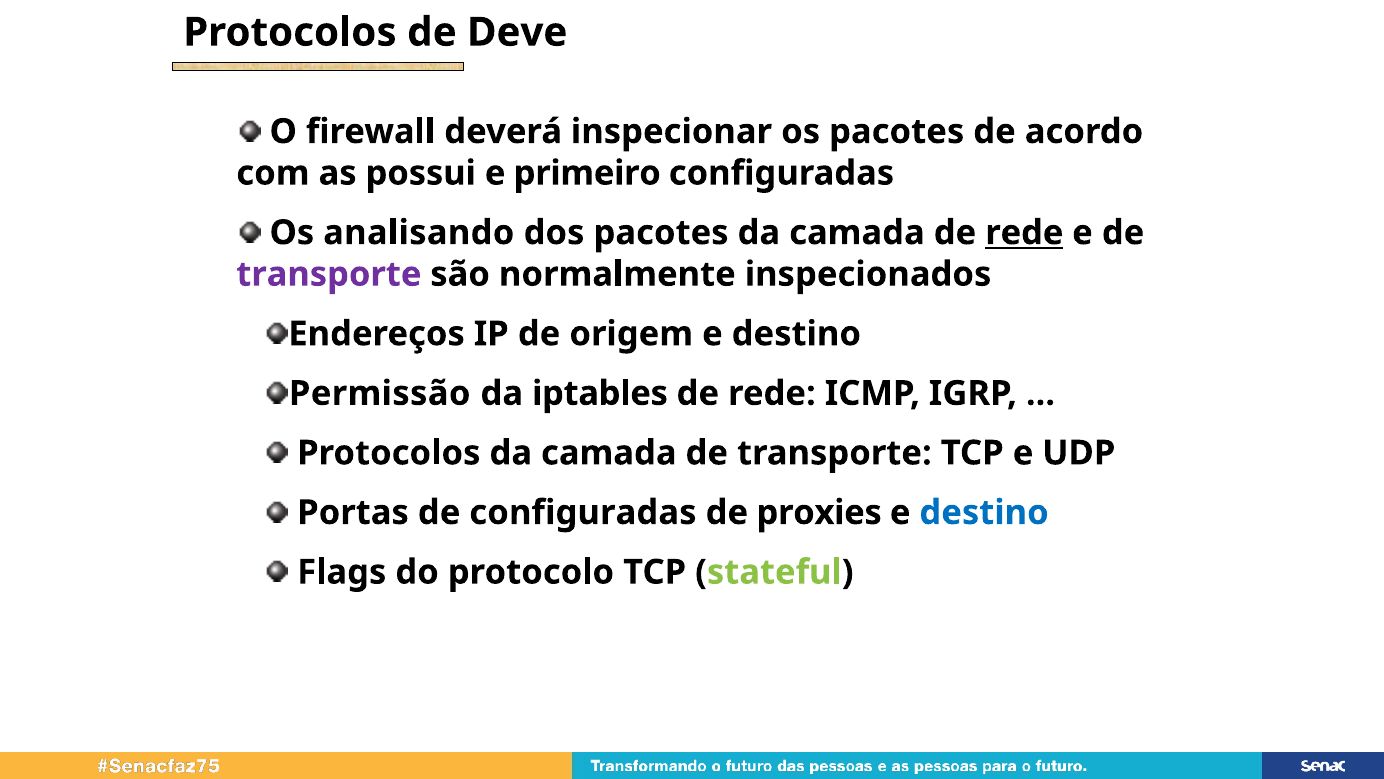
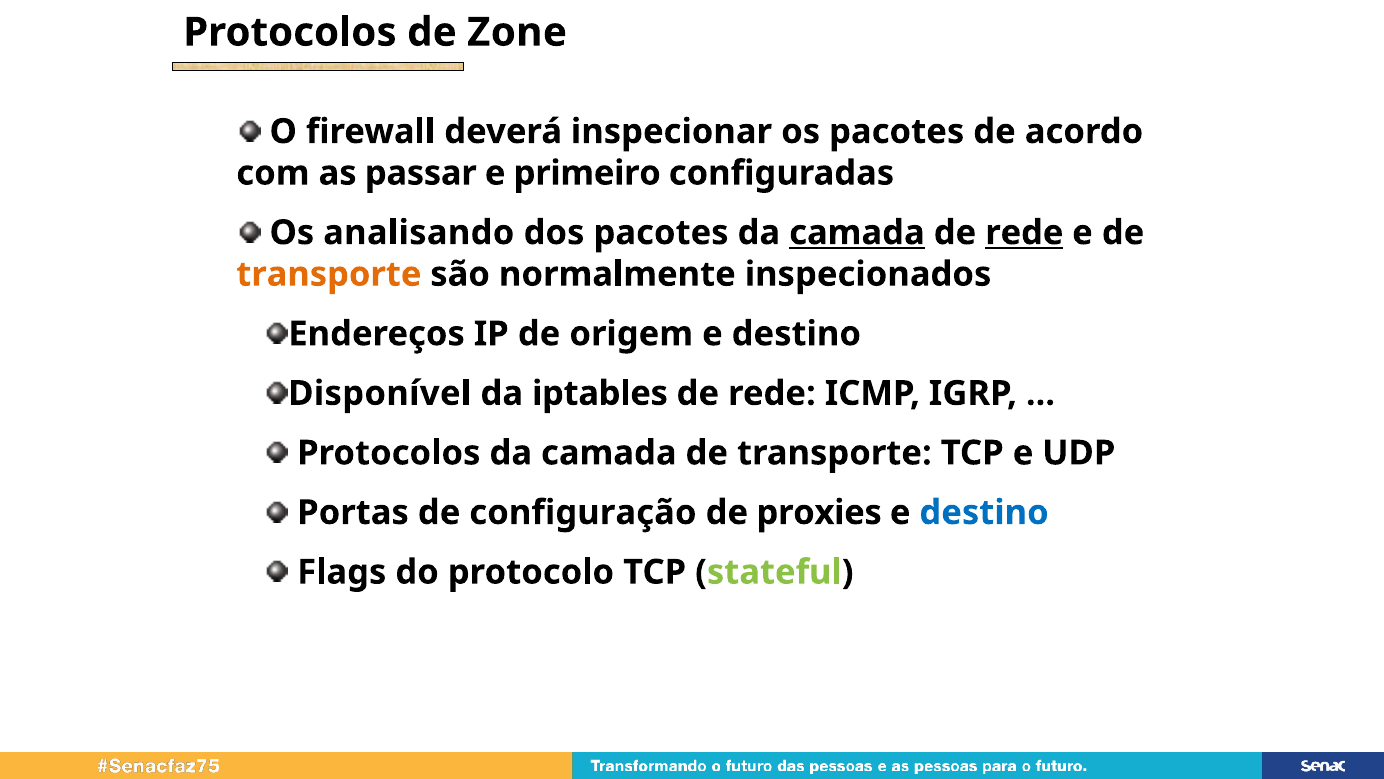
Deve: Deve -> Zone
possui: possui -> passar
camada at (857, 233) underline: none -> present
transporte at (329, 274) colour: purple -> orange
Permissão: Permissão -> Disponível
de configuradas: configuradas -> configuração
